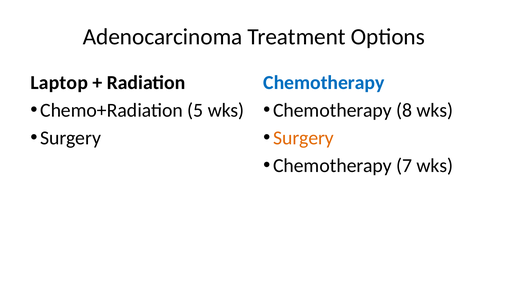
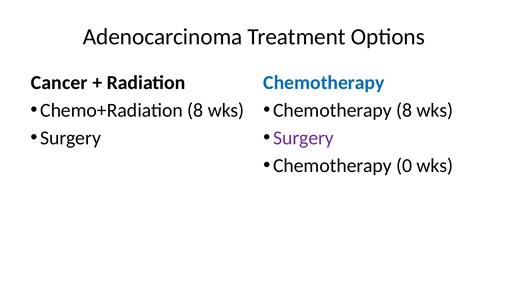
Laptop: Laptop -> Cancer
Chemo+Radiation 5: 5 -> 8
Surgery at (303, 138) colour: orange -> purple
7: 7 -> 0
